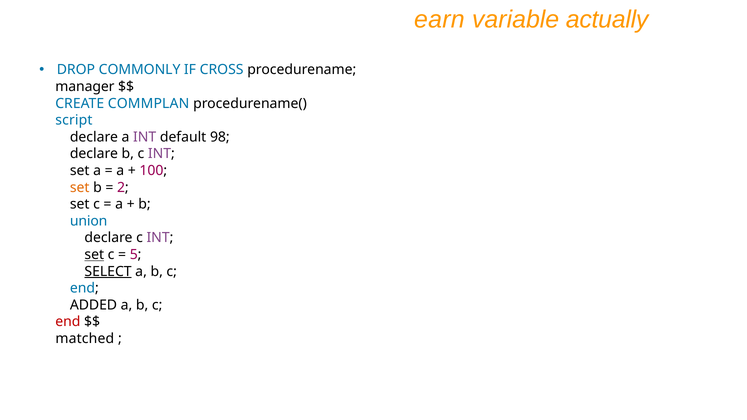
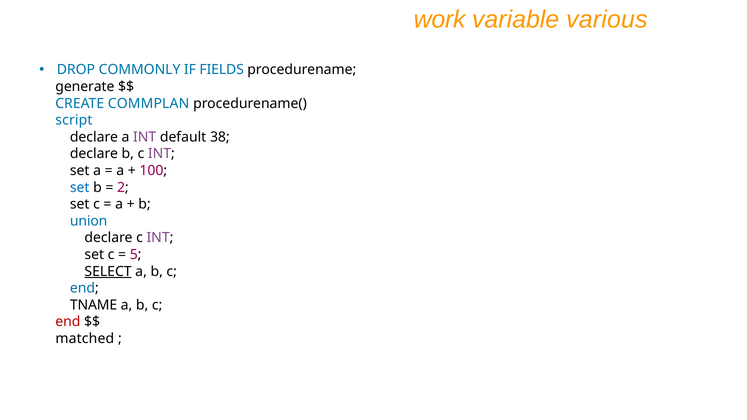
earn: earn -> work
actually: actually -> various
CROSS: CROSS -> FIELDS
manager: manager -> generate
98: 98 -> 38
set at (80, 188) colour: orange -> blue
set at (94, 255) underline: present -> none
ADDED: ADDED -> TNAME
